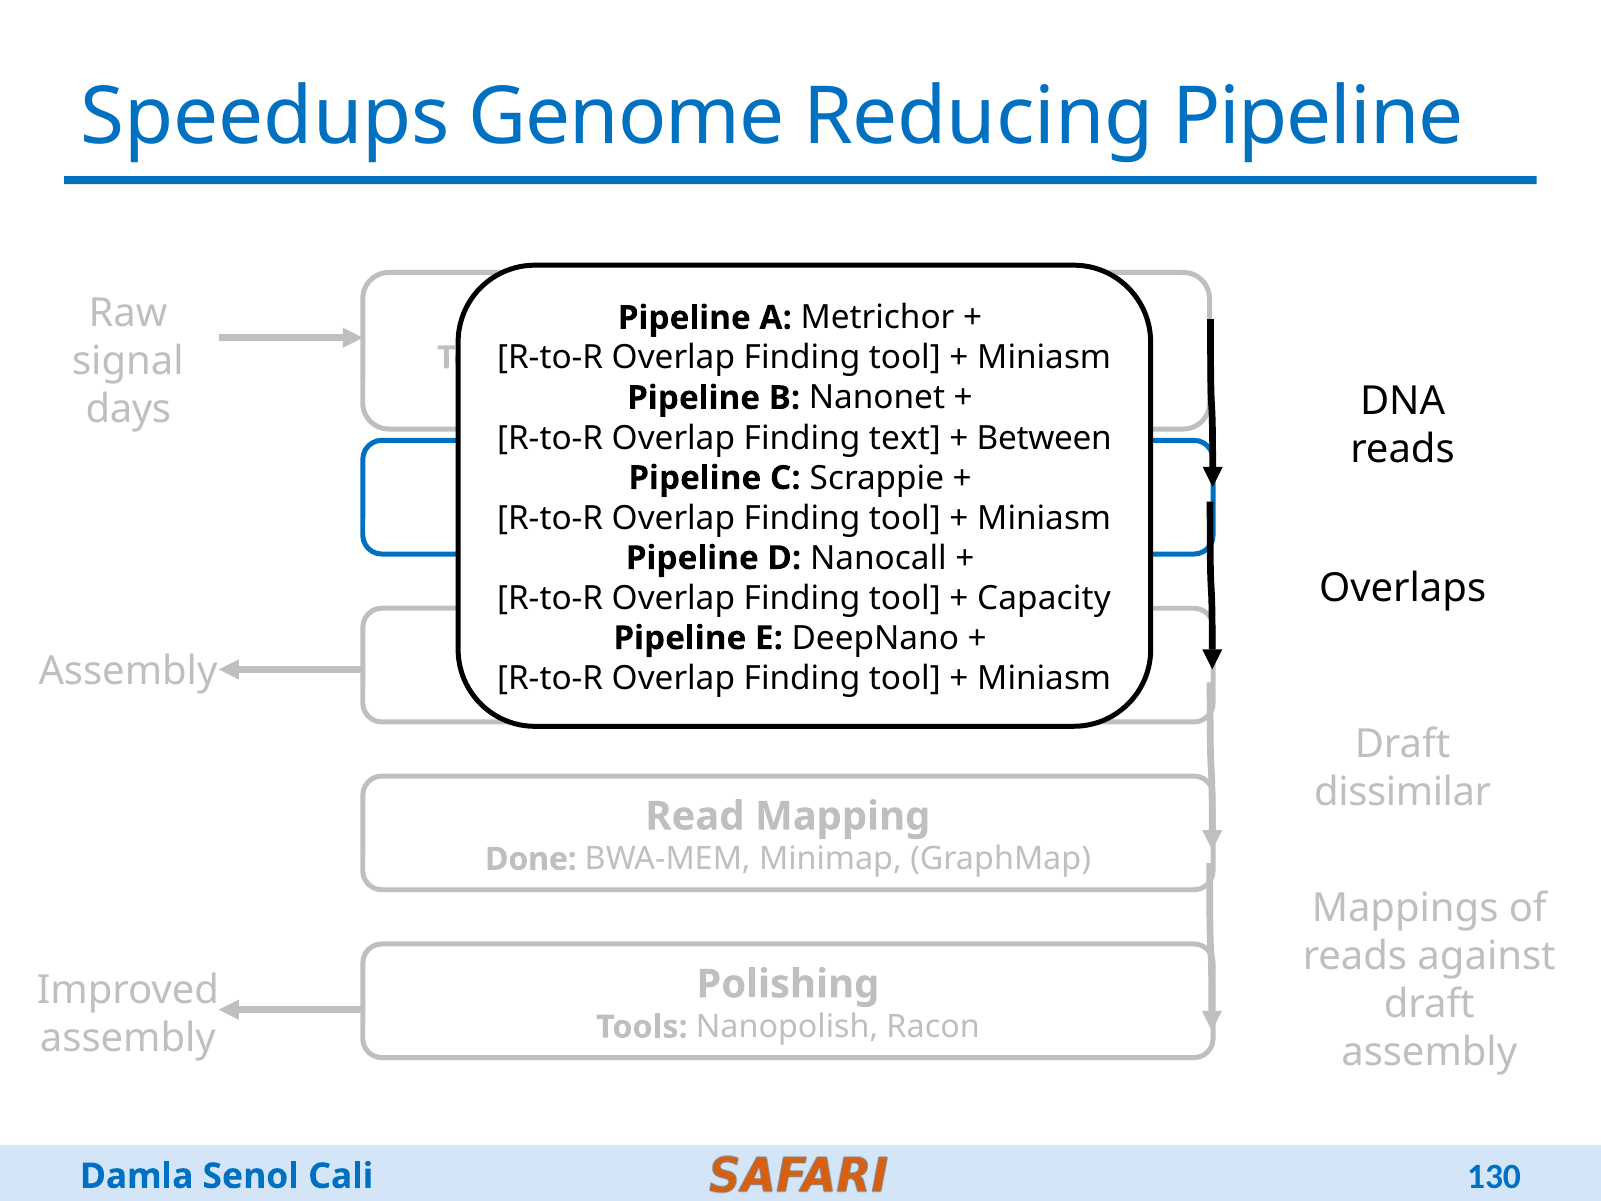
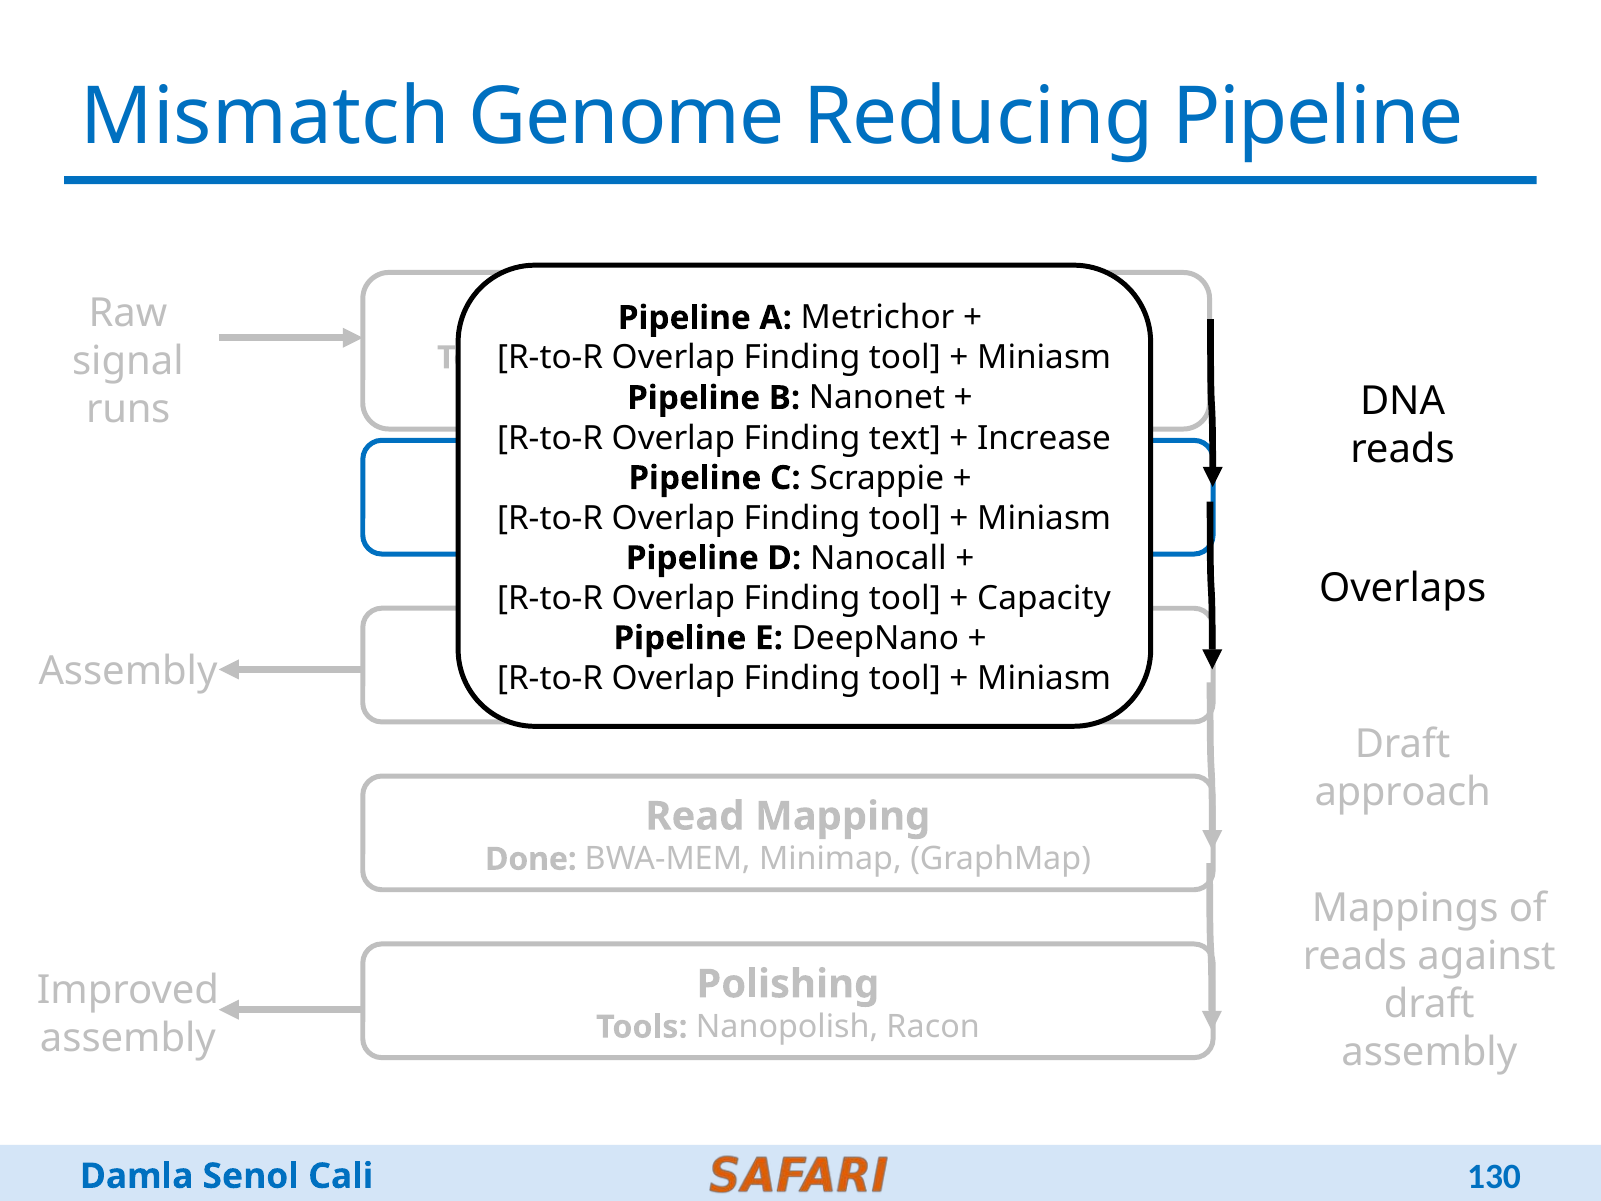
Speedups: Speedups -> Mismatch
days: days -> runs
Between: Between -> Increase
dissimilar: dissimilar -> approach
